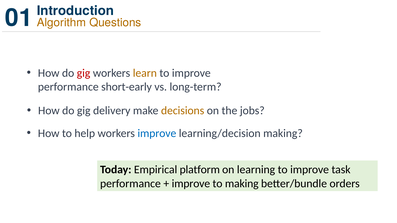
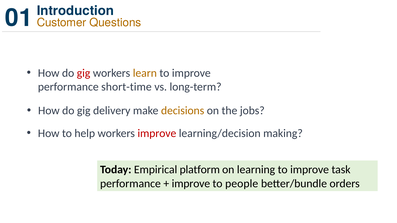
Algorithm: Algorithm -> Customer
short-early: short-early -> short-time
improve at (157, 133) colour: blue -> red
to making: making -> people
